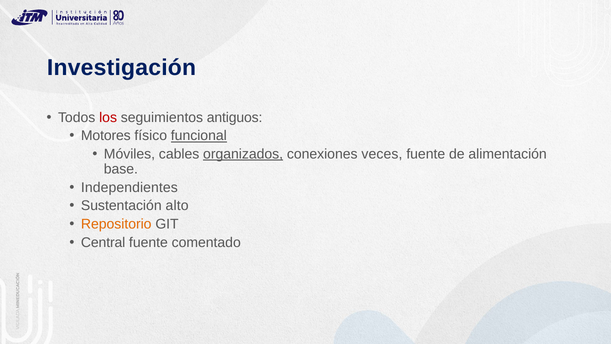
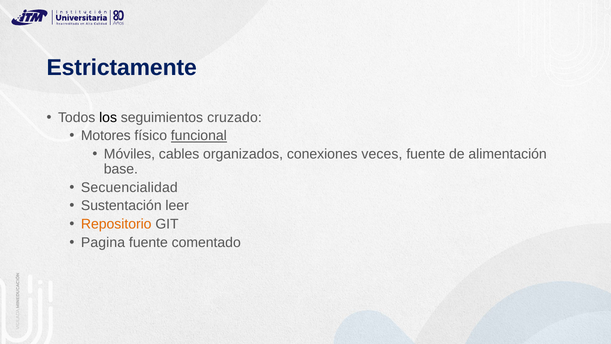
Investigación: Investigación -> Estrictamente
los colour: red -> black
antiguos: antiguos -> cruzado
organizados underline: present -> none
Independientes: Independientes -> Secuencialidad
alto: alto -> leer
Central: Central -> Pagina
